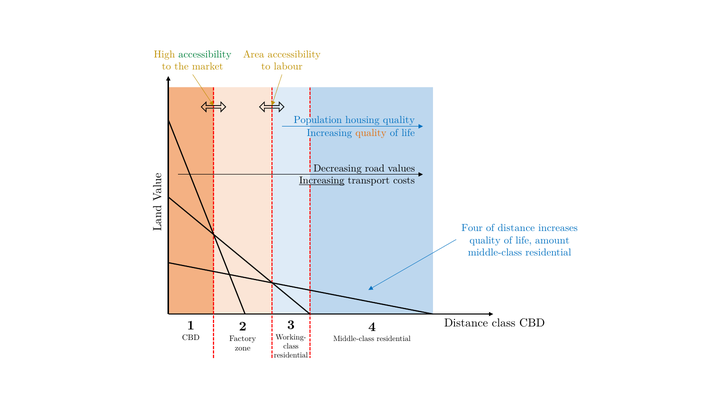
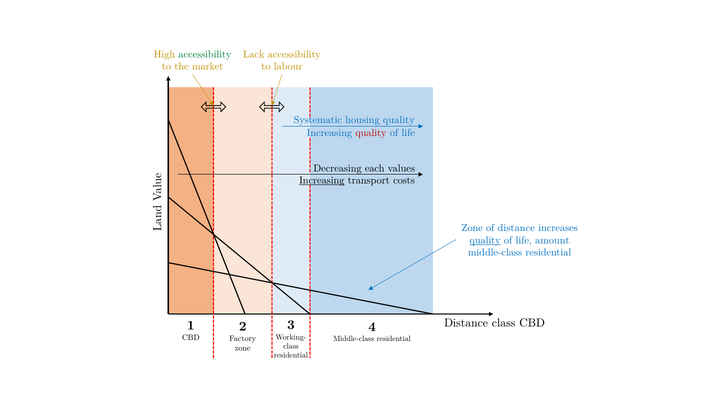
Area: Area -> Lack
Population: Population -> Systematic
quality at (371, 133) colour: orange -> red
road: road -> each
Four at (472, 228): Four -> Zone
quality at (485, 240) underline: none -> present
